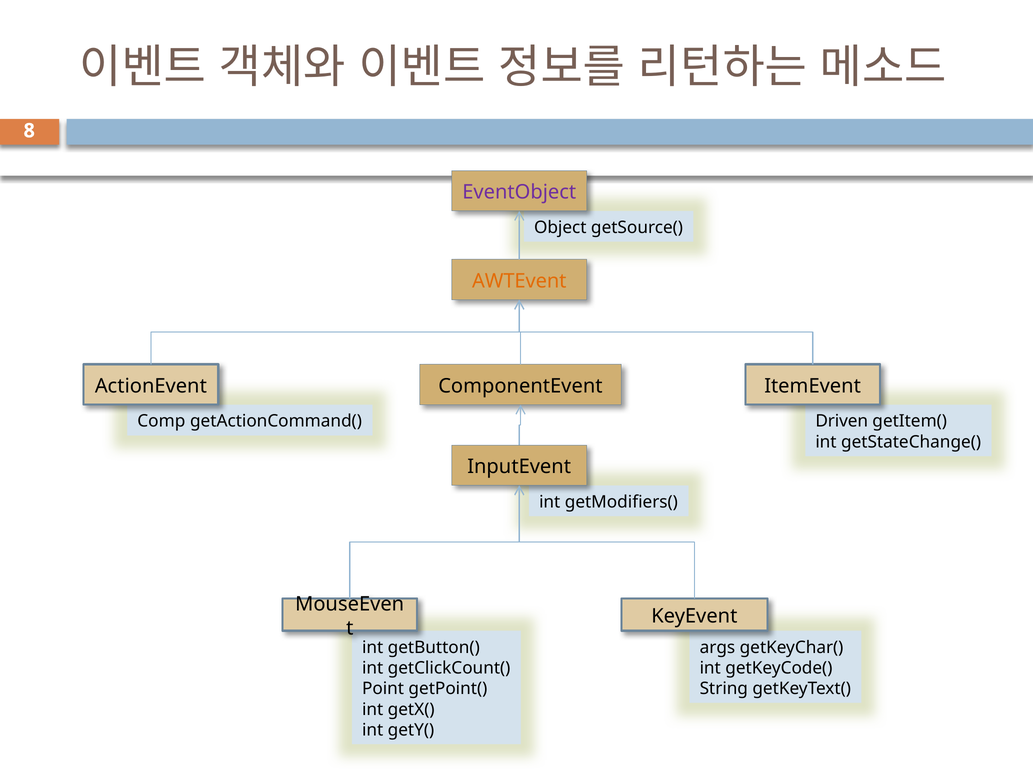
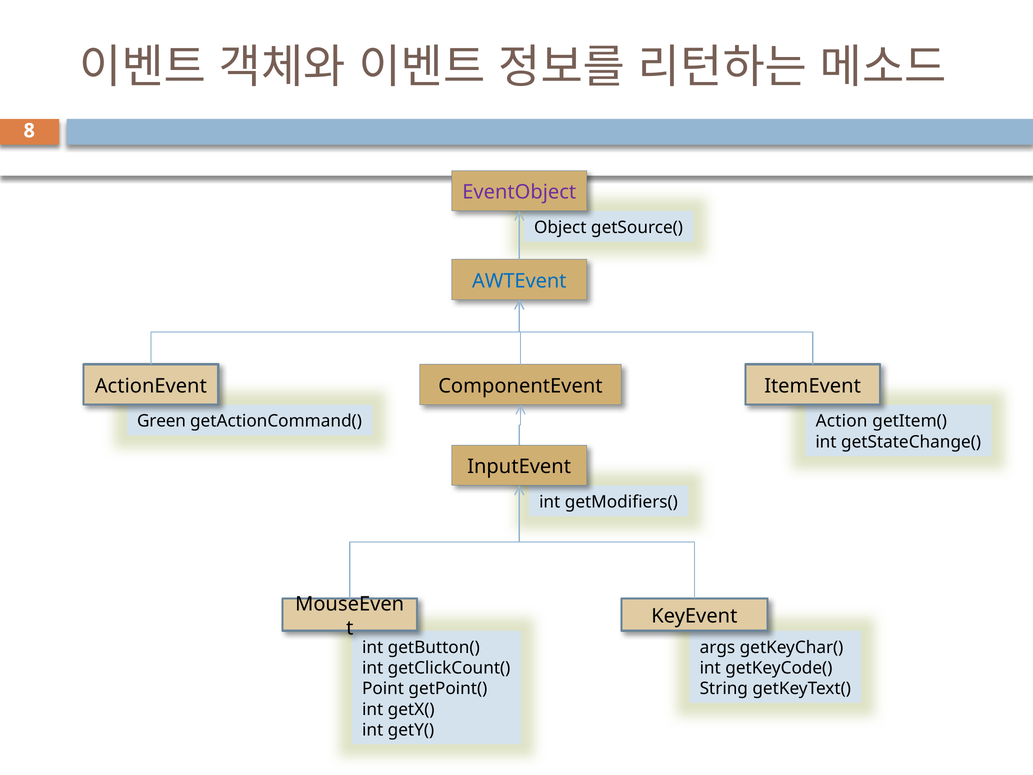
AWTEvent colour: orange -> blue
Comp: Comp -> Green
Driven: Driven -> Action
